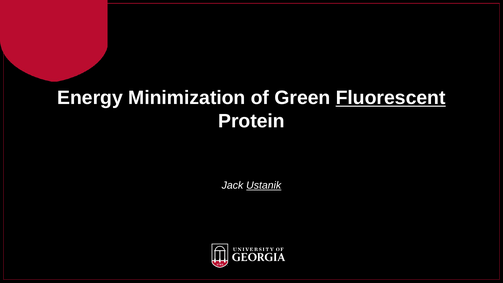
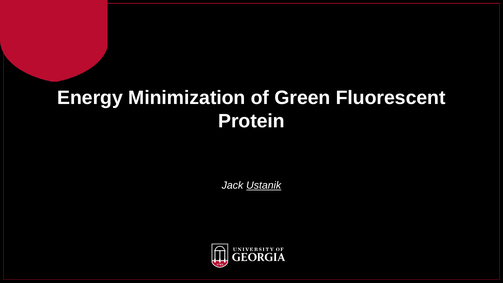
Fluorescent underline: present -> none
